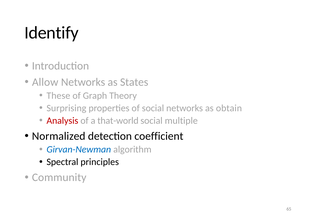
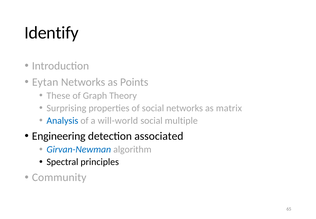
Allow: Allow -> Eytan
States: States -> Points
obtain: obtain -> matrix
Analysis colour: red -> blue
that-world: that-world -> will-world
Normalized: Normalized -> Engineering
coefficient: coefficient -> associated
